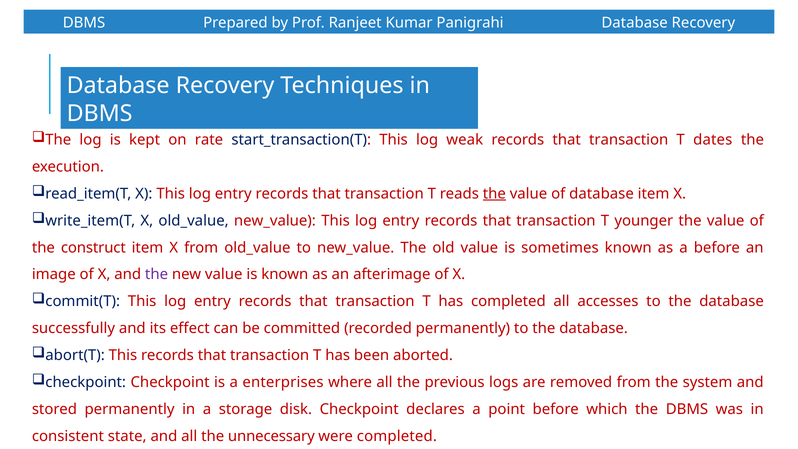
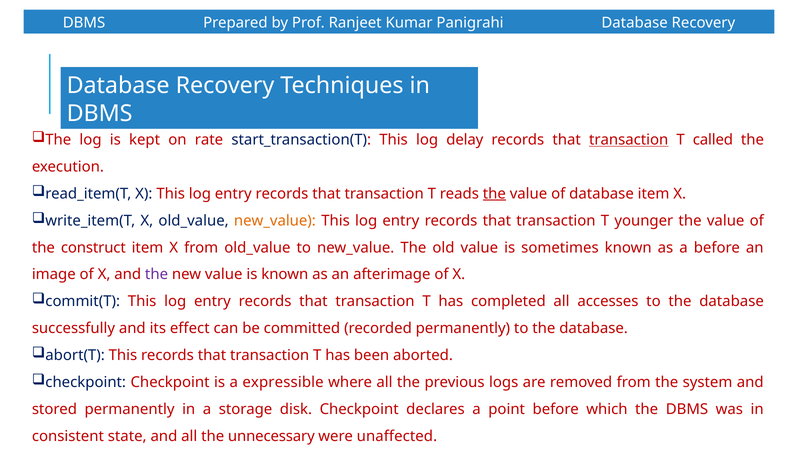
weak: weak -> delay
transaction at (629, 140) underline: none -> present
dates: dates -> called
new_value at (275, 221) colour: red -> orange
enterprises: enterprises -> expressible
were completed: completed -> unaffected
